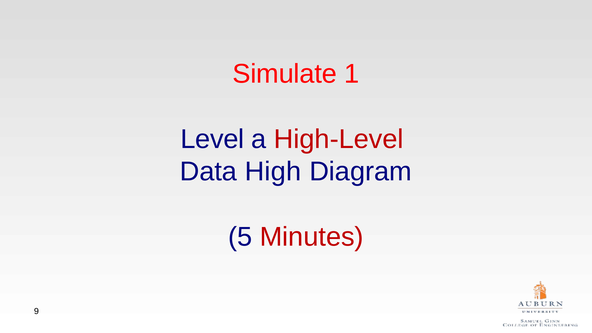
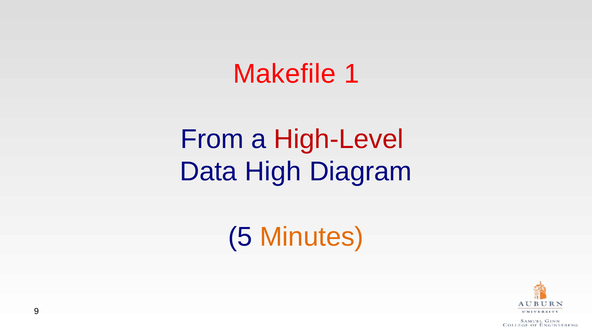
Simulate: Simulate -> Makefile
Level: Level -> From
Minutes colour: red -> orange
